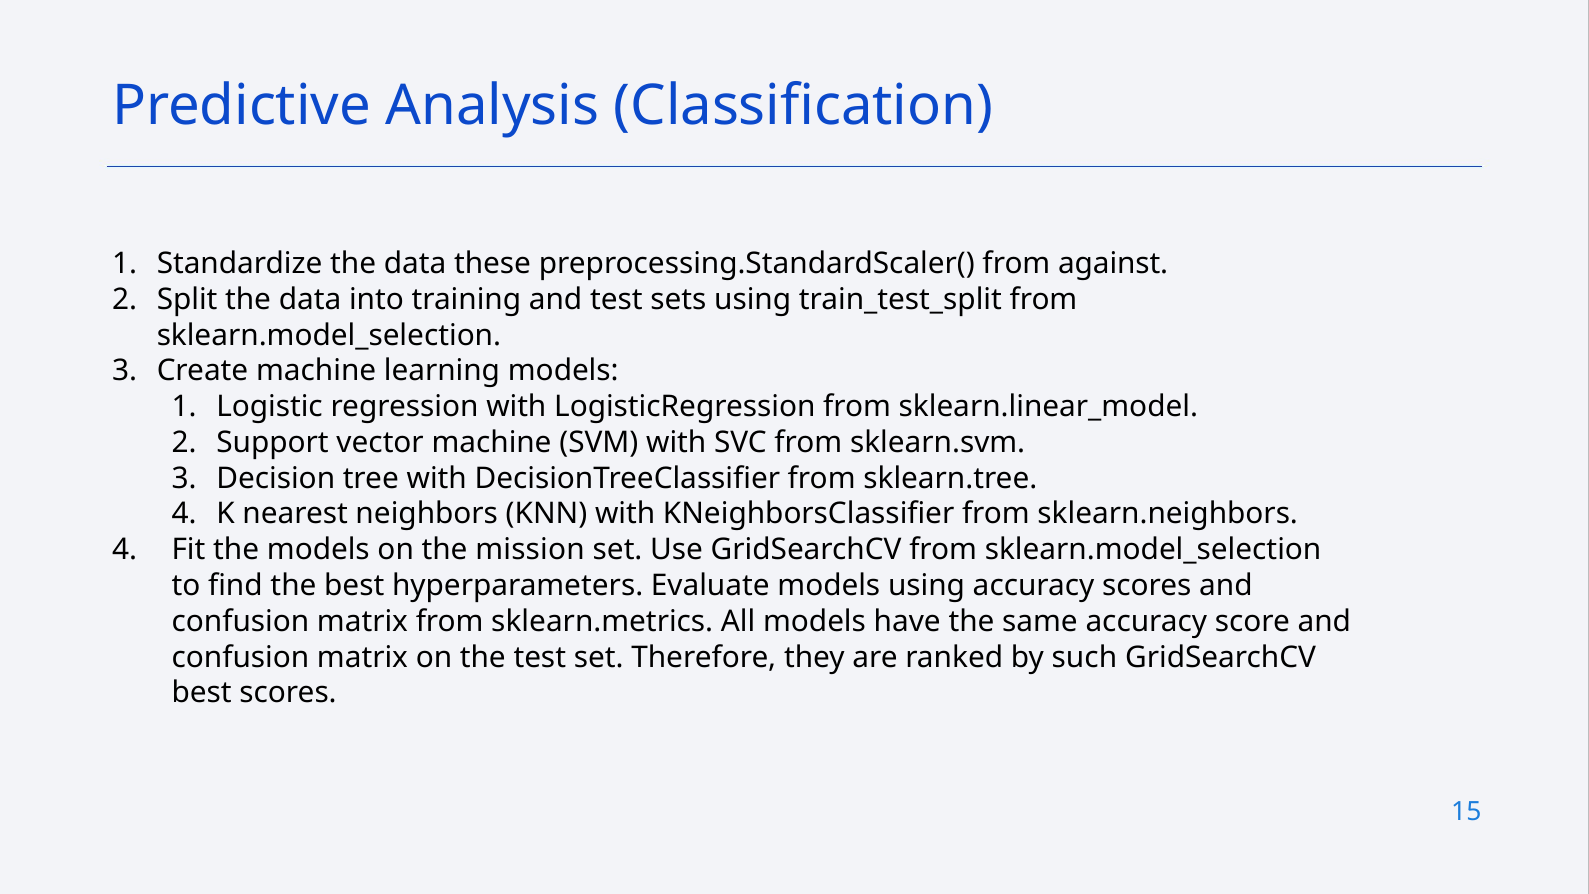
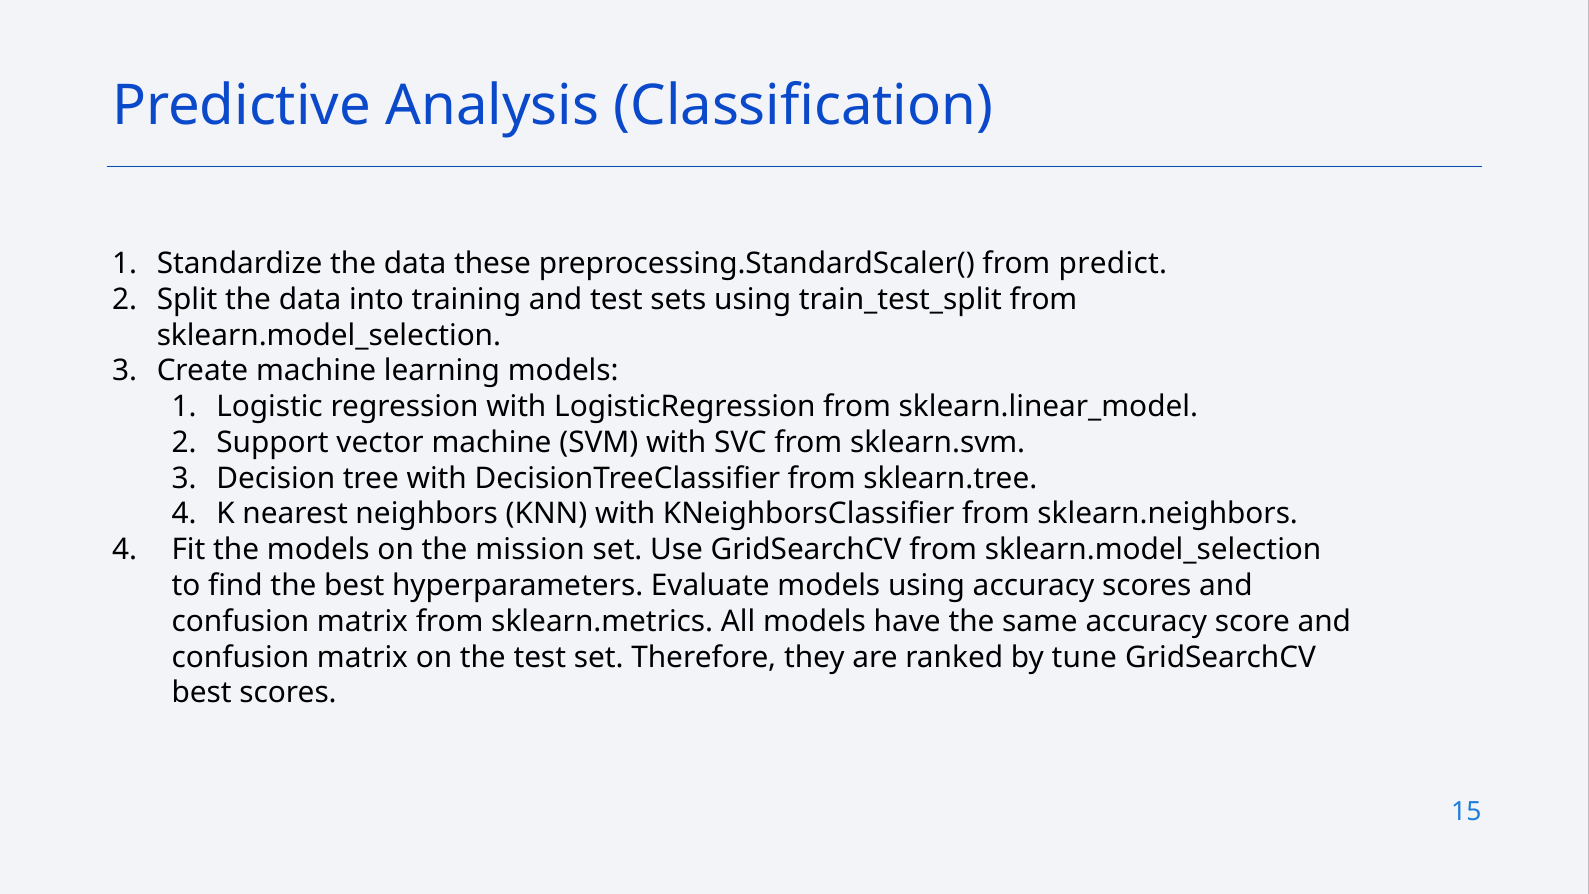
against: against -> predict
such: such -> tune
